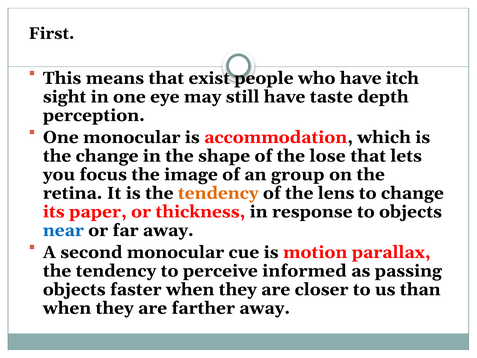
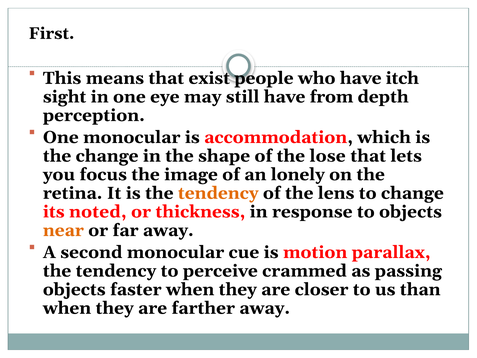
taste: taste -> from
group: group -> lonely
paper: paper -> noted
near colour: blue -> orange
informed: informed -> crammed
